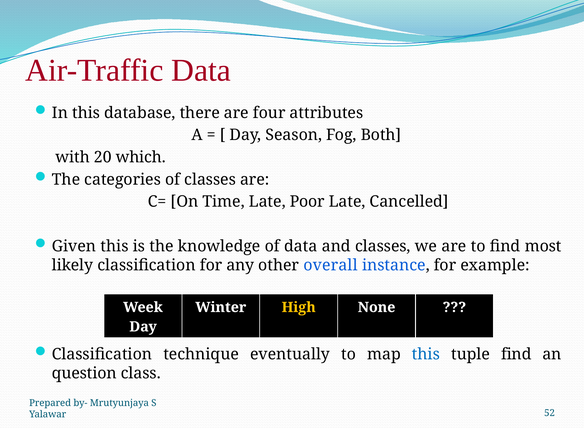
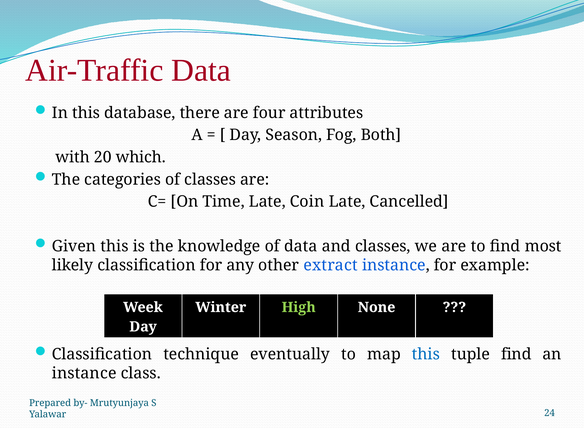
Poor: Poor -> Coin
overall: overall -> extract
High colour: yellow -> light green
question at (84, 373): question -> instance
52: 52 -> 24
